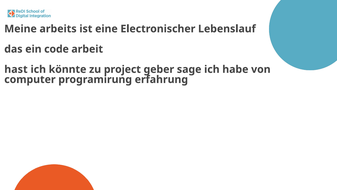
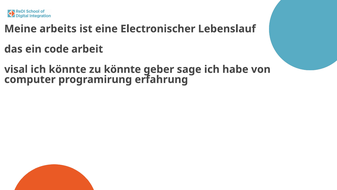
hast: hast -> visal
zu project: project -> könnte
